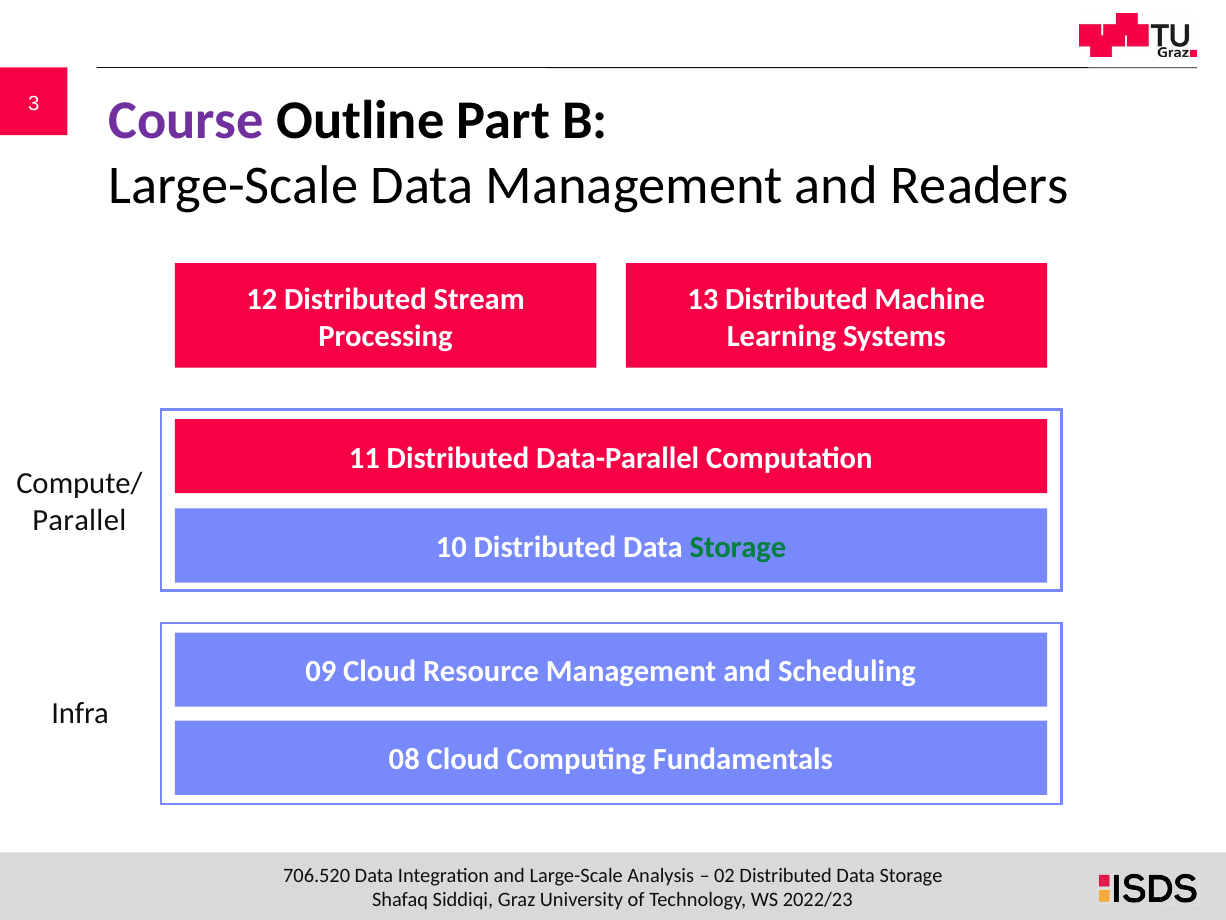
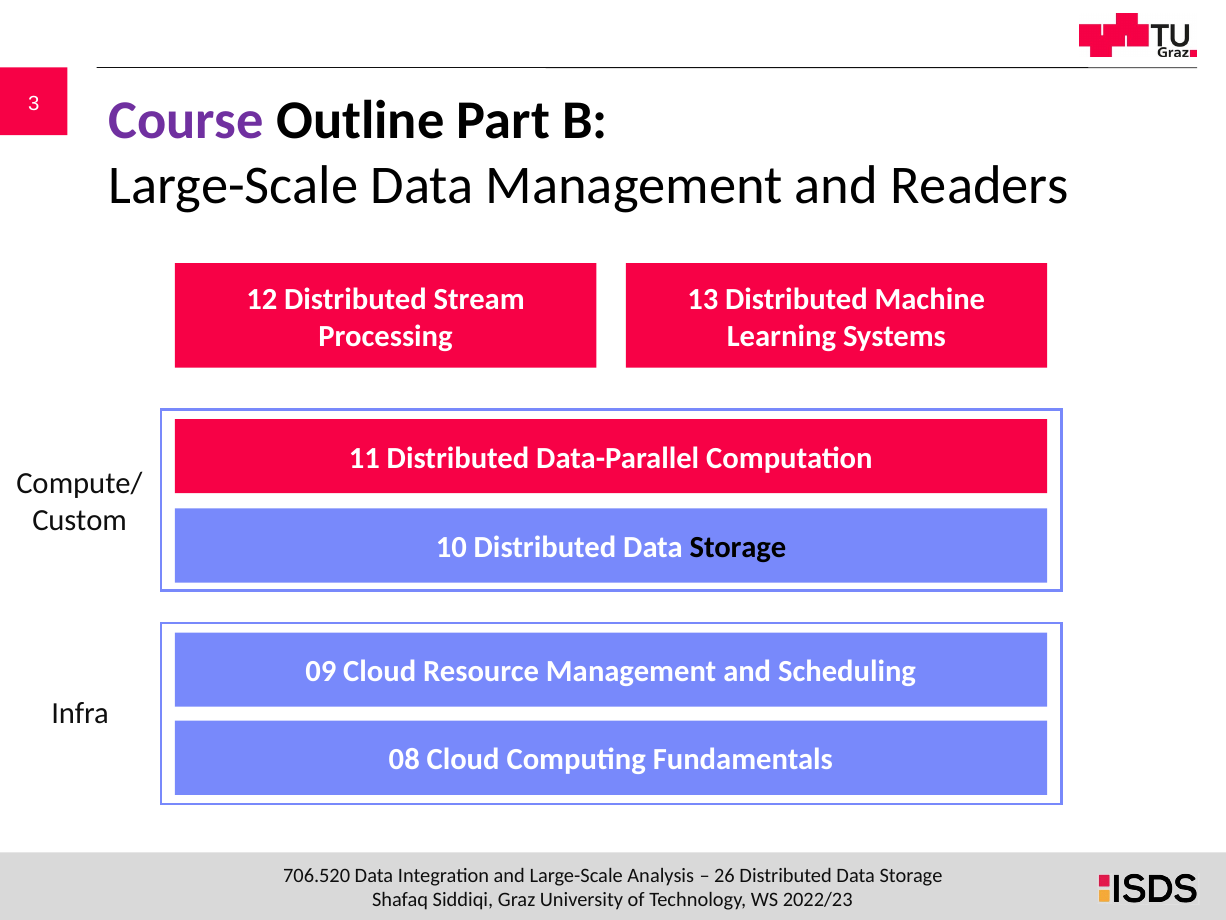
Parallel: Parallel -> Custom
Storage at (738, 547) colour: green -> black
02: 02 -> 26
